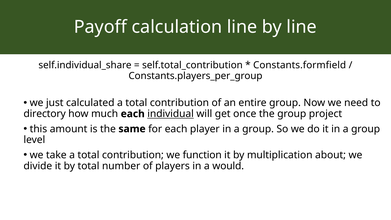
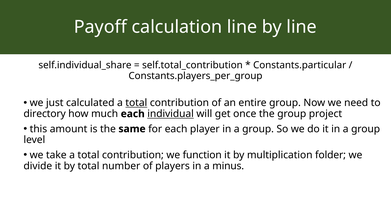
Constants.formfield: Constants.formfield -> Constants.particular
total at (136, 103) underline: none -> present
about: about -> folder
would: would -> minus
